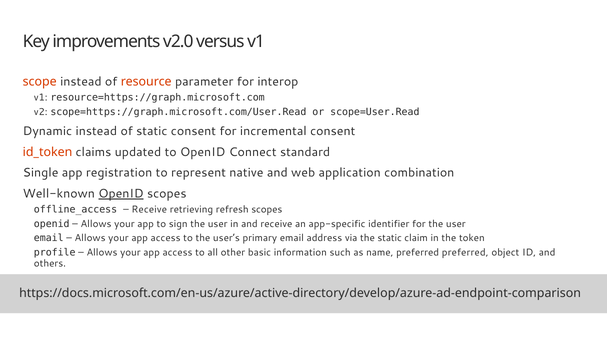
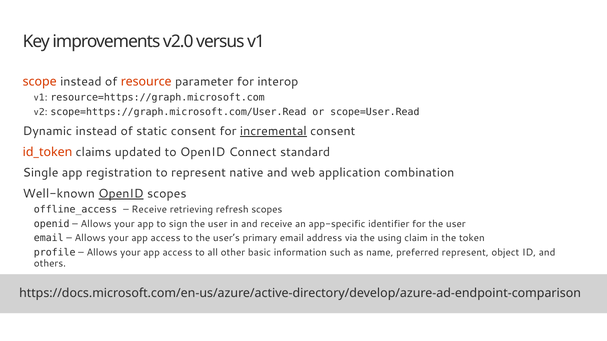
incremental underline: none -> present
the static: static -> using
preferred preferred: preferred -> represent
